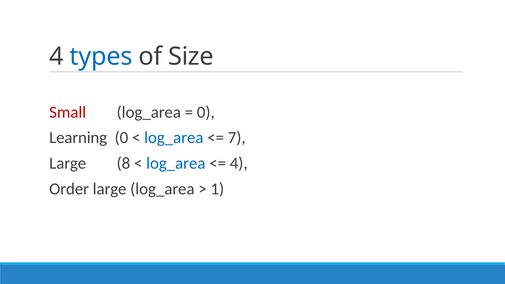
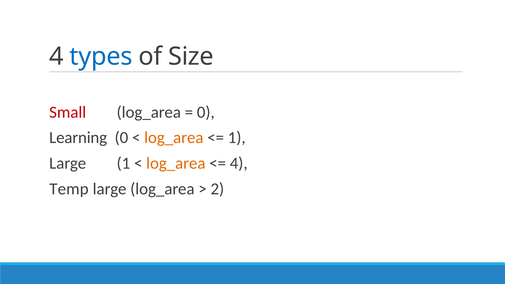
log_area at (174, 138) colour: blue -> orange
7 at (237, 138): 7 -> 1
Large 8: 8 -> 1
log_area at (176, 163) colour: blue -> orange
Order: Order -> Temp
1: 1 -> 2
